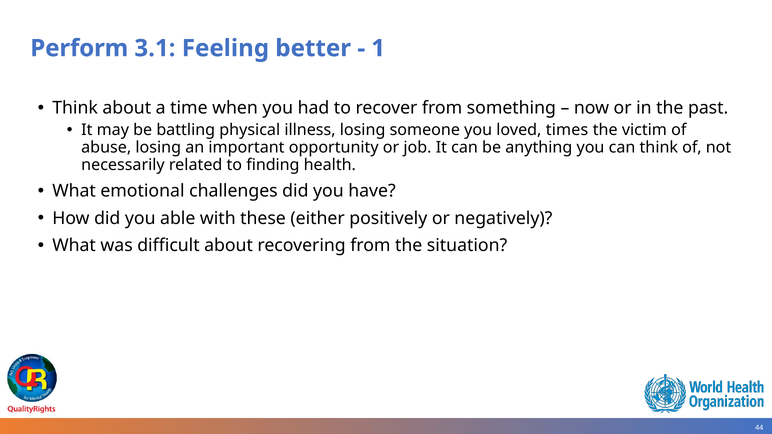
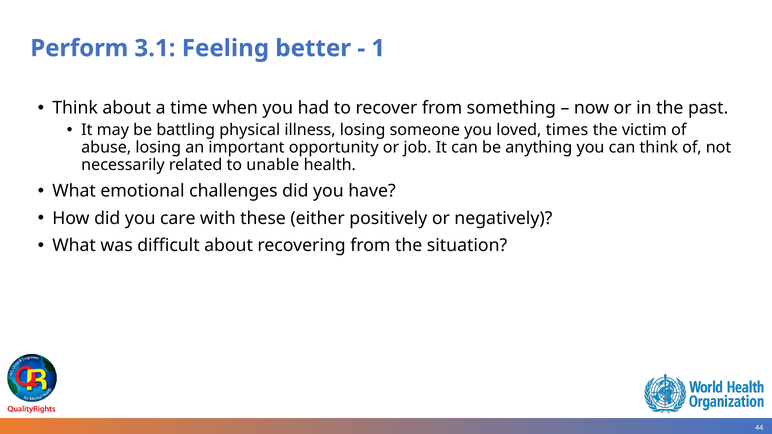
finding: finding -> unable
able: able -> care
